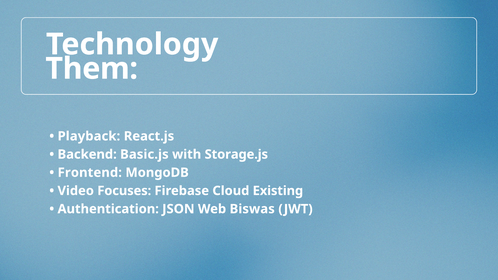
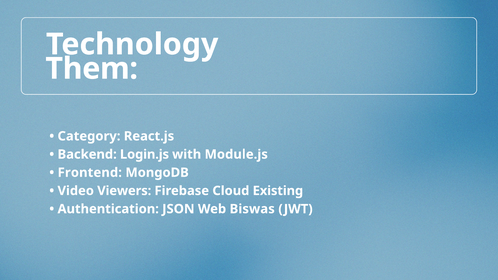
Playback: Playback -> Category
Basic.js: Basic.js -> Login.js
Storage.js: Storage.js -> Module.js
Focuses: Focuses -> Viewers
